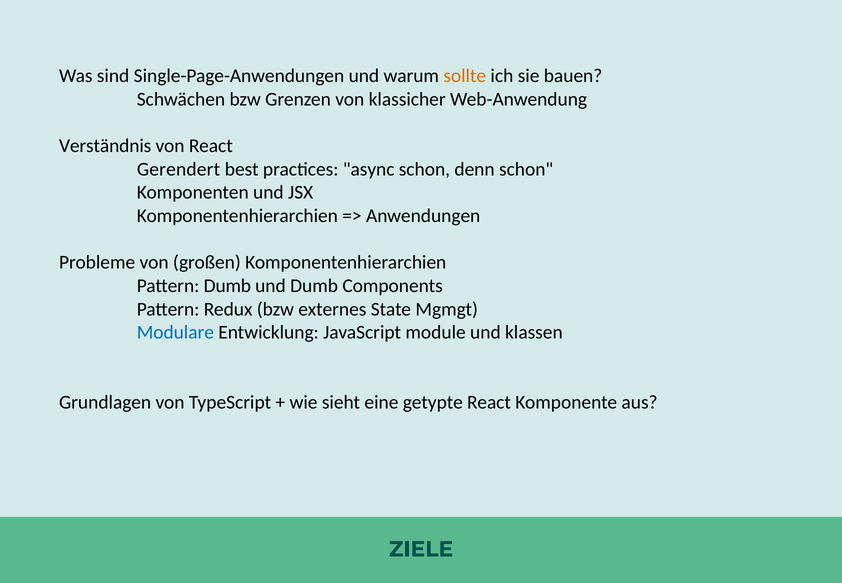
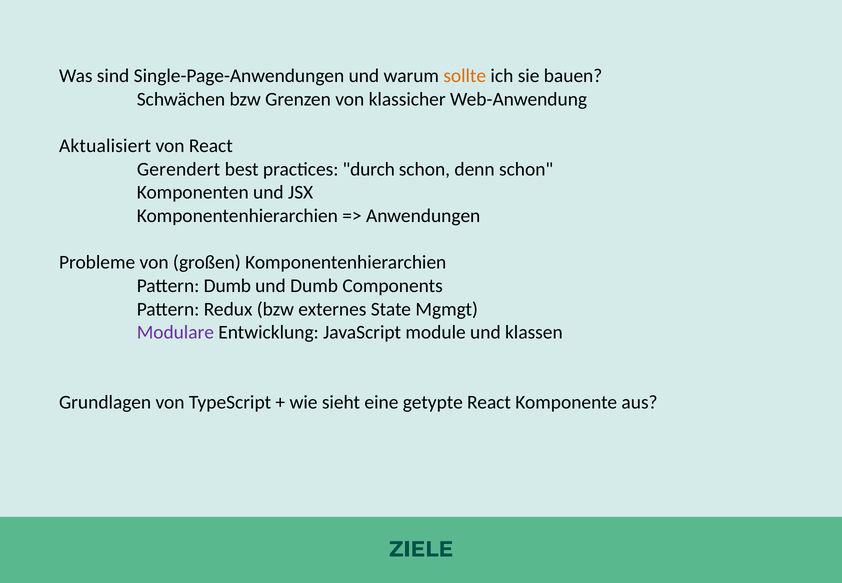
Verständnis: Verständnis -> Aktualisiert
async: async -> durch
Modulare colour: blue -> purple
